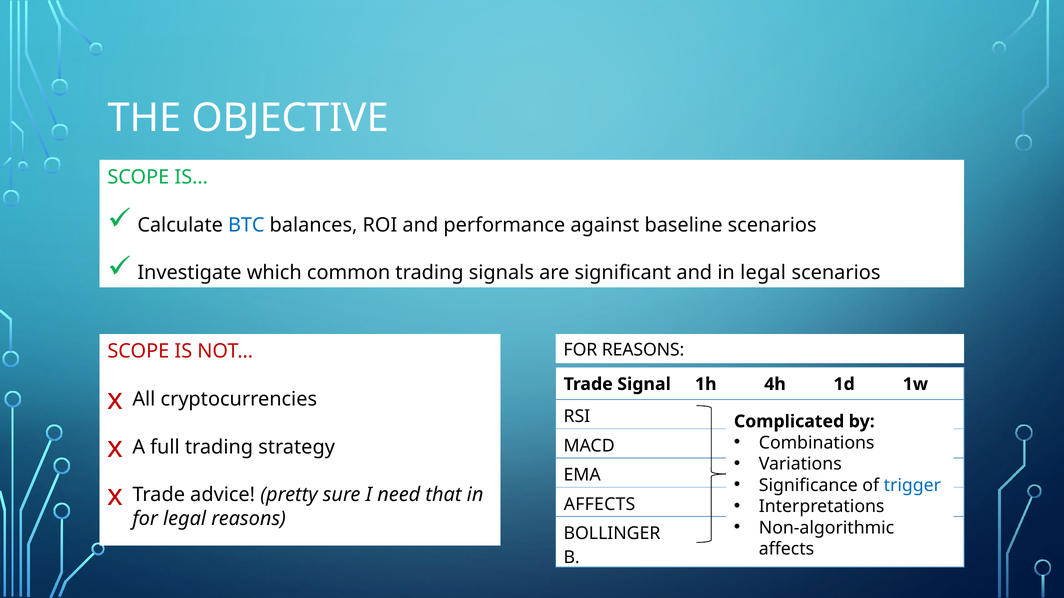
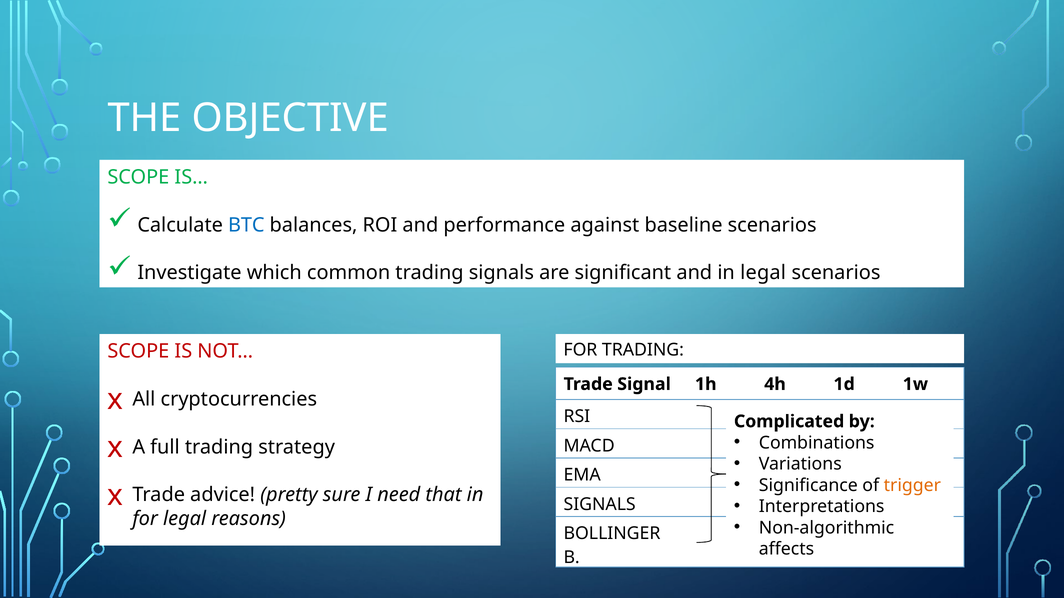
FOR REASONS: REASONS -> TRADING
trigger colour: blue -> orange
AFFECTS at (600, 505): AFFECTS -> SIGNALS
